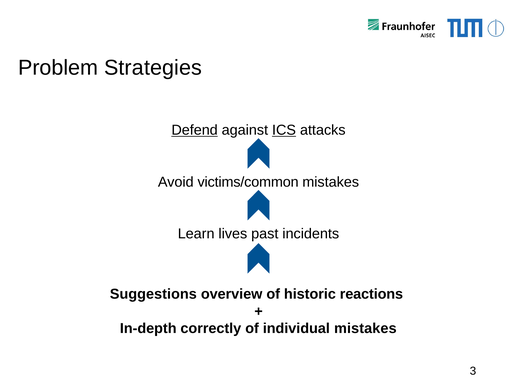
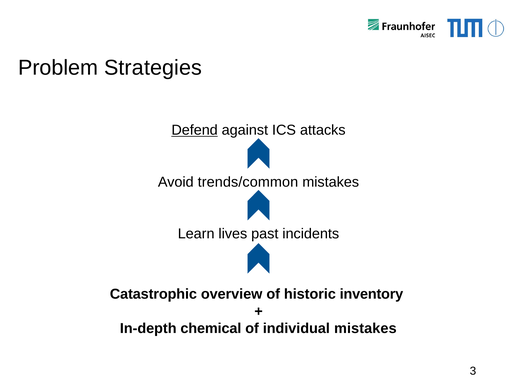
ICS underline: present -> none
victims/common: victims/common -> trends/common
Suggestions: Suggestions -> Catastrophic
reactions: reactions -> inventory
correctly: correctly -> chemical
